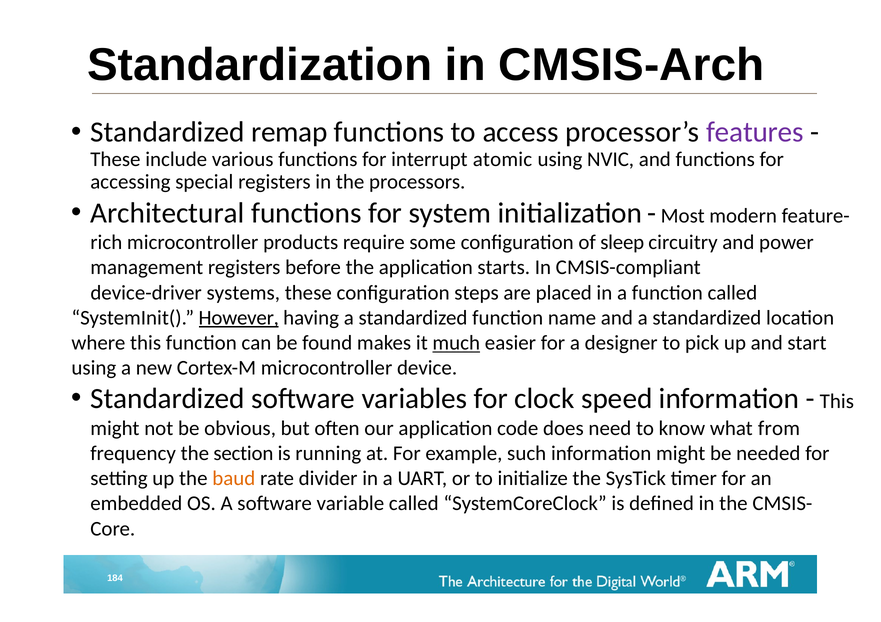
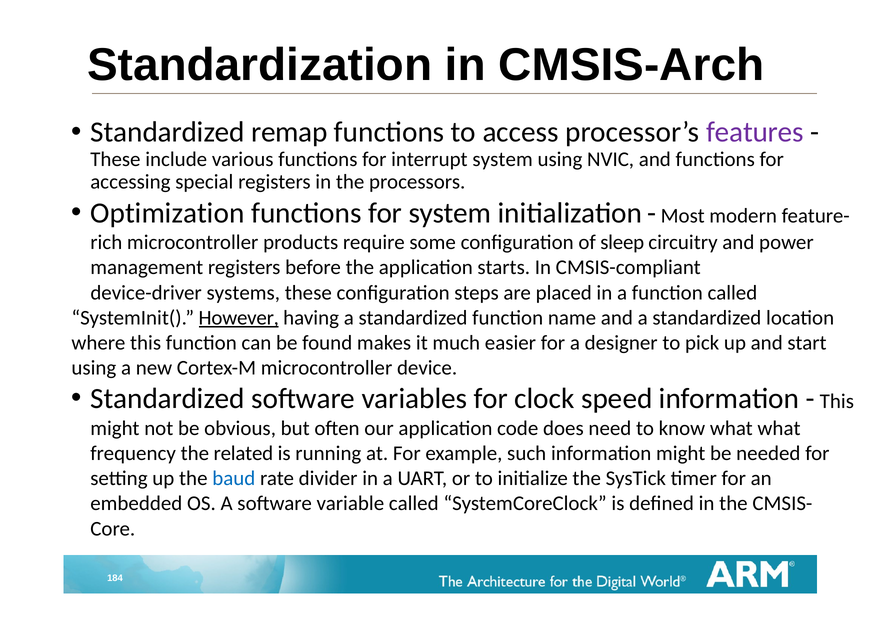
interrupt atomic: atomic -> system
Architectural: Architectural -> Optimization
much underline: present -> none
what from: from -> what
section: section -> related
baud colour: orange -> blue
